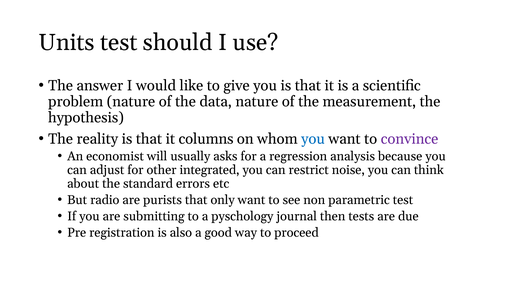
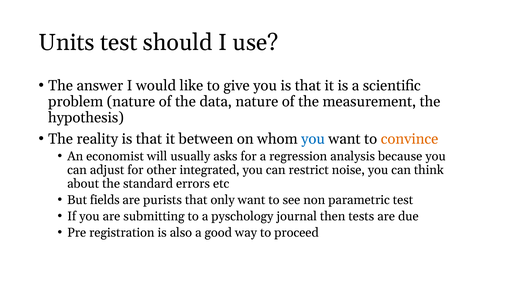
columns: columns -> between
convince colour: purple -> orange
radio: radio -> fields
